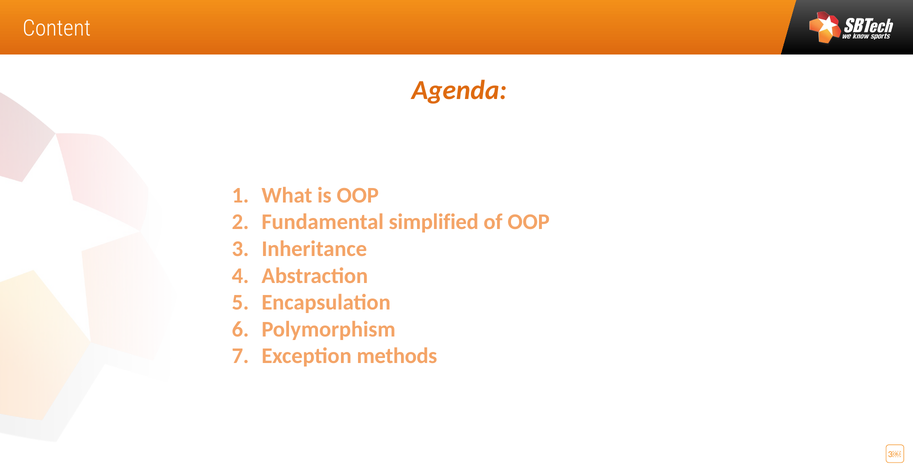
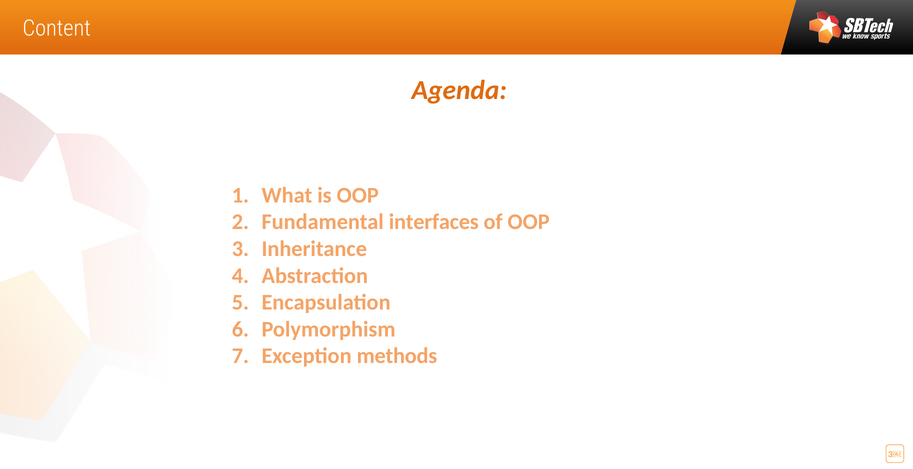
simplified: simplified -> interfaces
